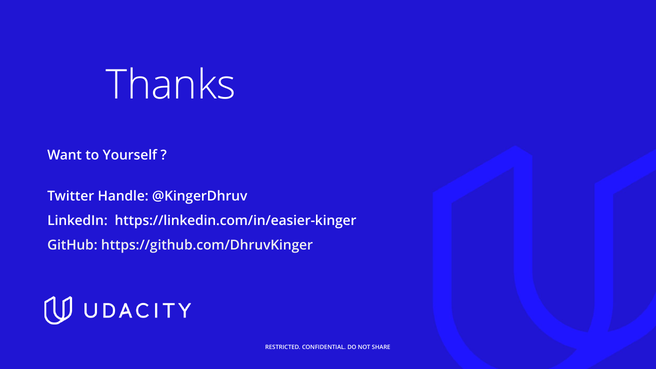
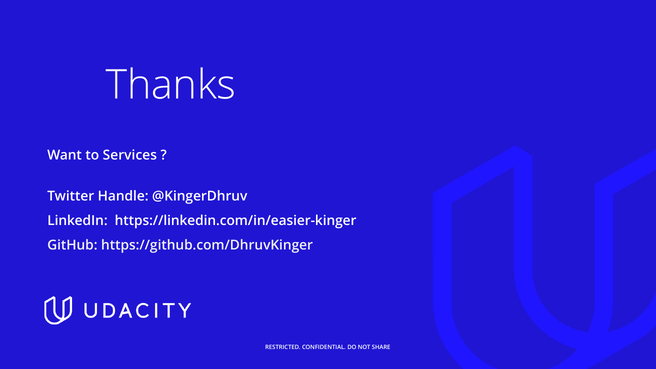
Yourself: Yourself -> Services
